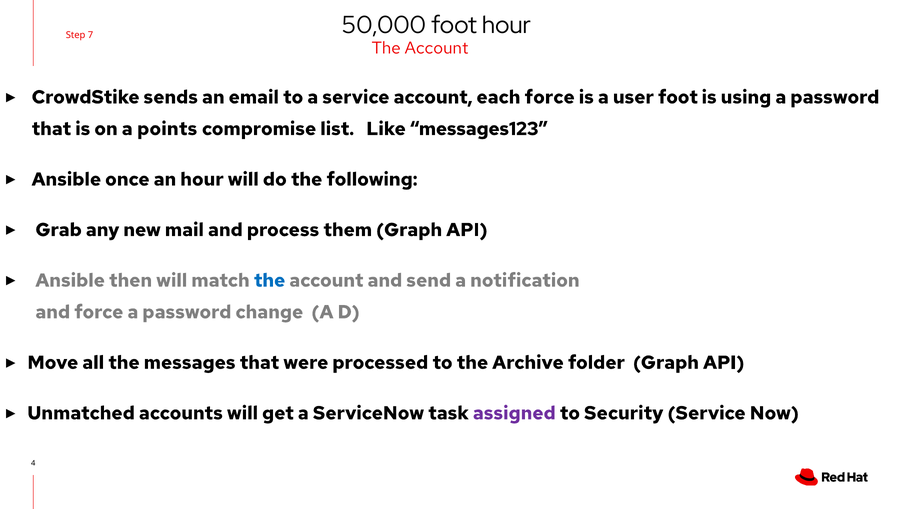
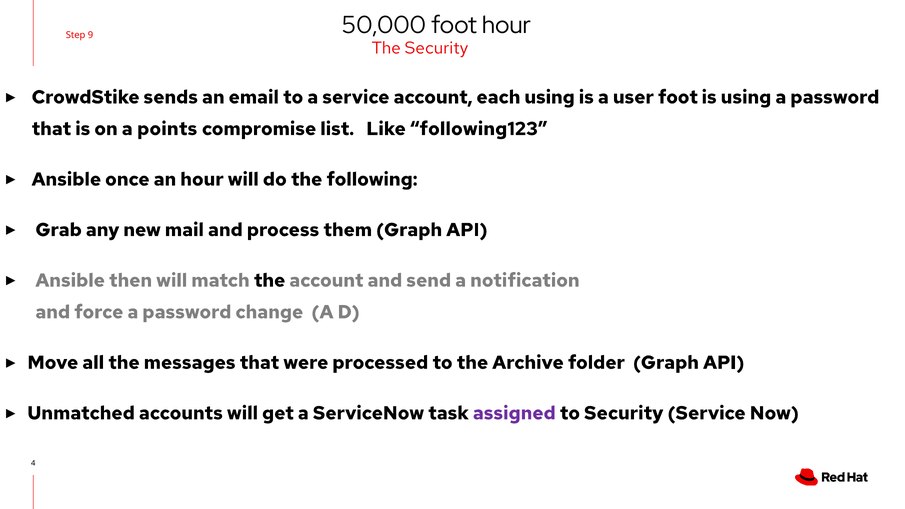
7: 7 -> 9
Account at (437, 48): Account -> Security
each force: force -> using
messages123: messages123 -> following123
the at (270, 280) colour: blue -> black
